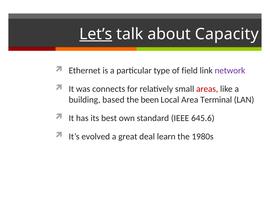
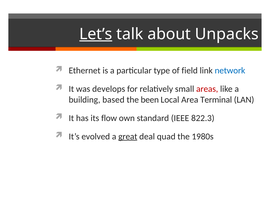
Capacity: Capacity -> Unpacks
network colour: purple -> blue
connects: connects -> develops
best: best -> flow
645.6: 645.6 -> 822.3
great underline: none -> present
learn: learn -> quad
